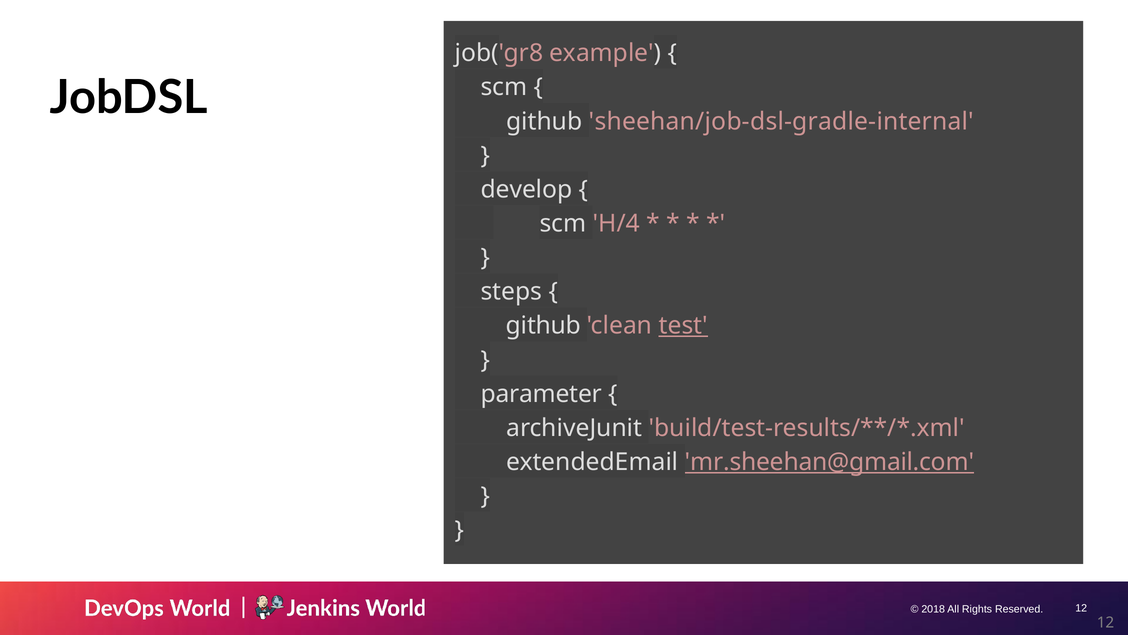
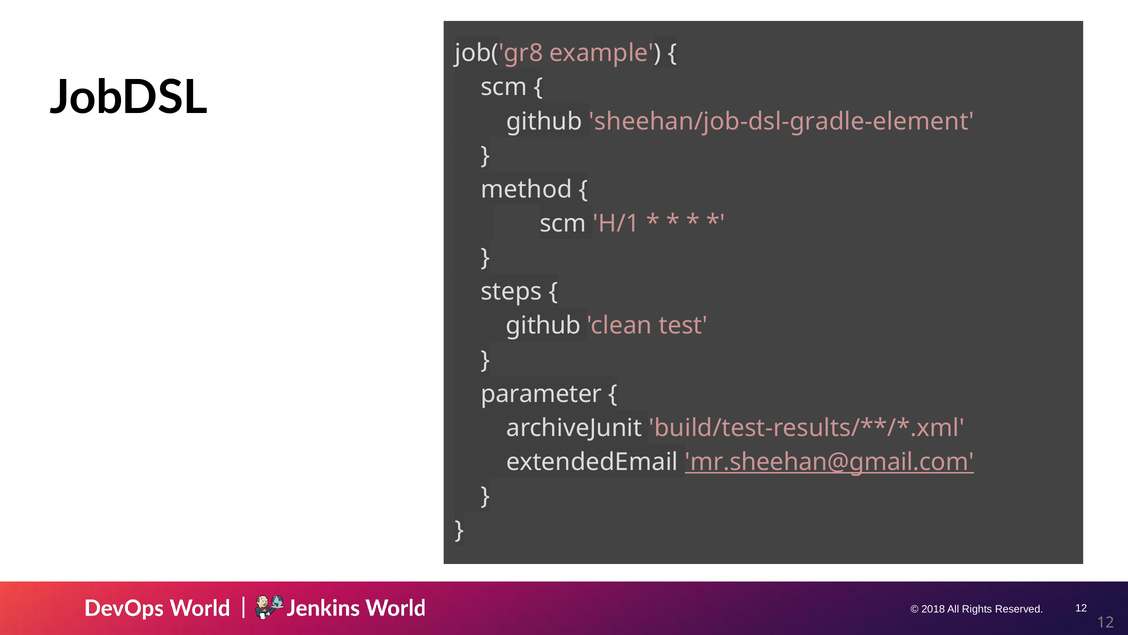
sheehan/job-dsl-gradle-internal: sheehan/job-dsl-gradle-internal -> sheehan/job-dsl-gradle-element
develop: develop -> method
H/4: H/4 -> H/1
test underline: present -> none
